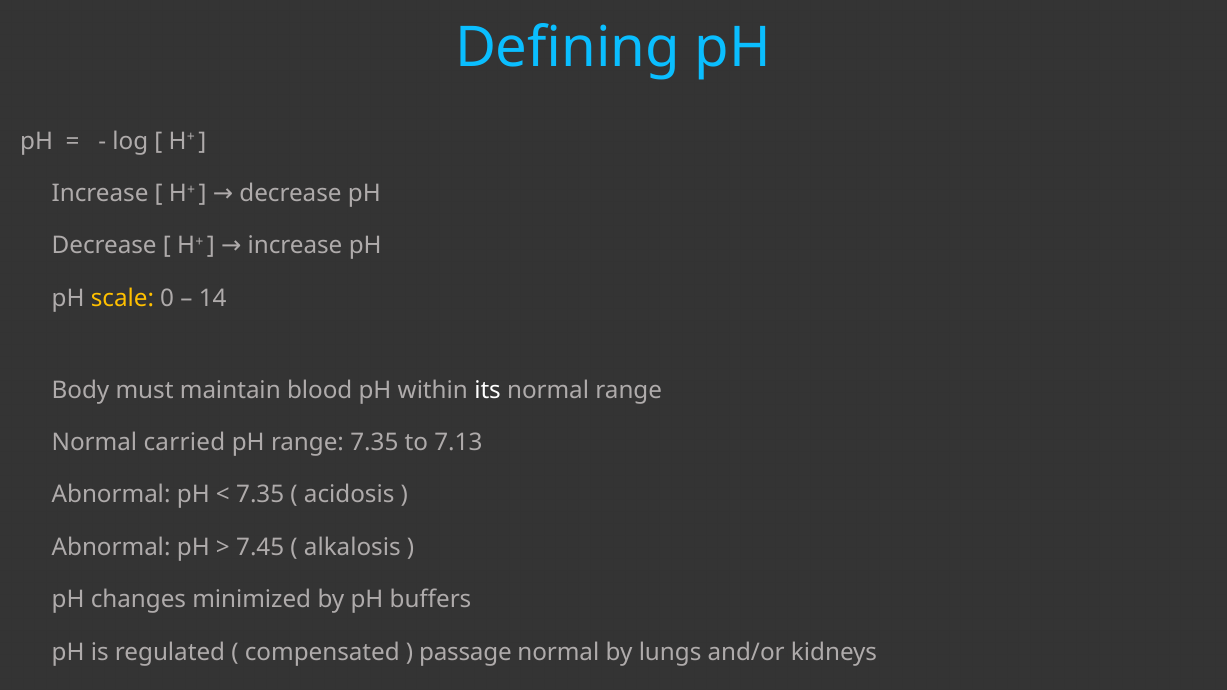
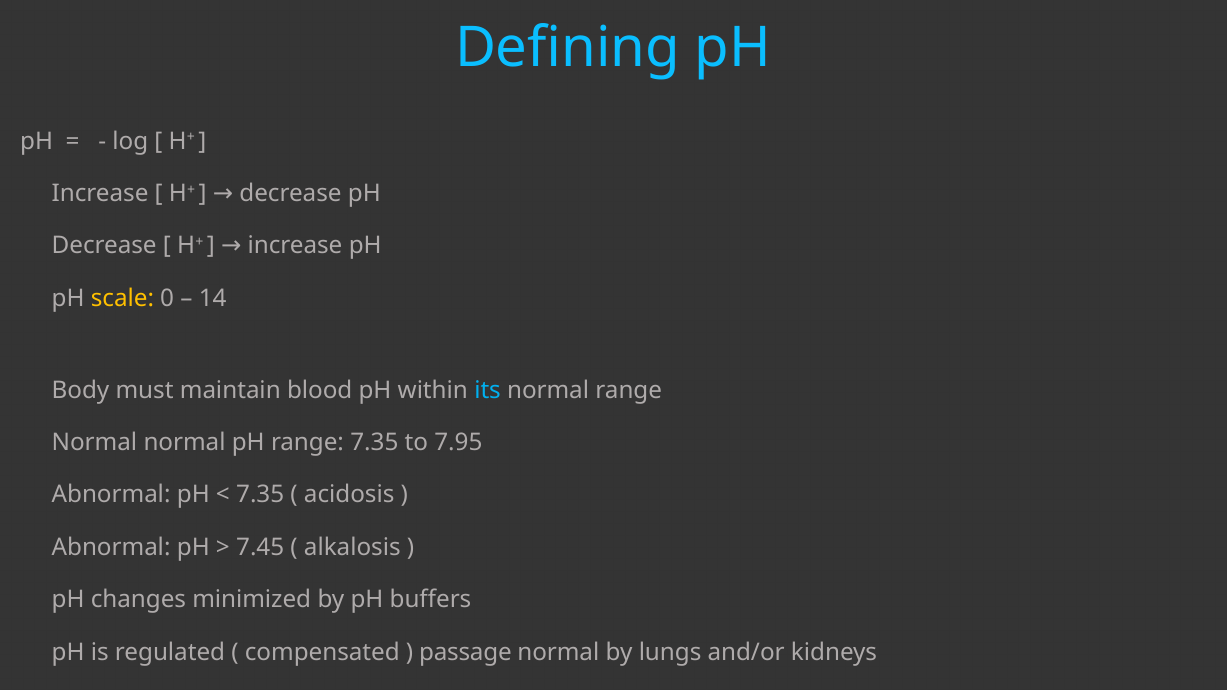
its colour: white -> light blue
Normal carried: carried -> normal
7.13: 7.13 -> 7.95
